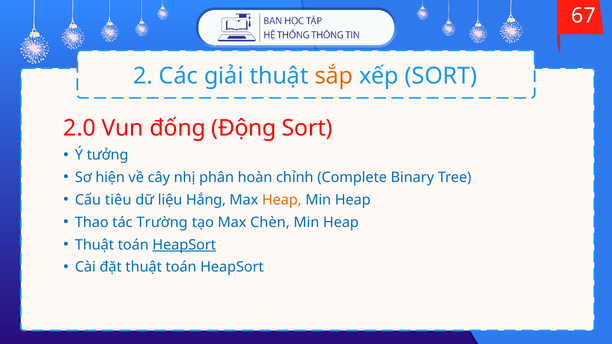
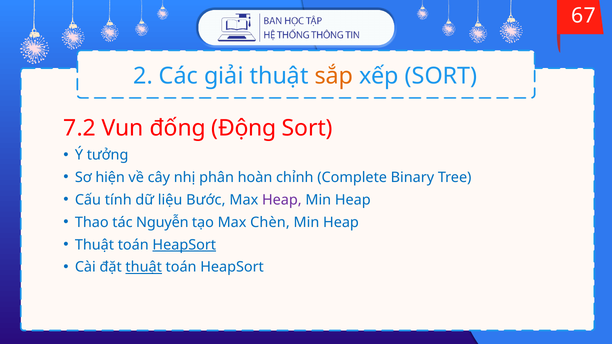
2.0: 2.0 -> 7.2
tiêu: tiêu -> tính
Hắng: Hắng -> Bước
Heap at (282, 200) colour: orange -> purple
Trường: Trường -> Nguyễn
thuật at (144, 267) underline: none -> present
